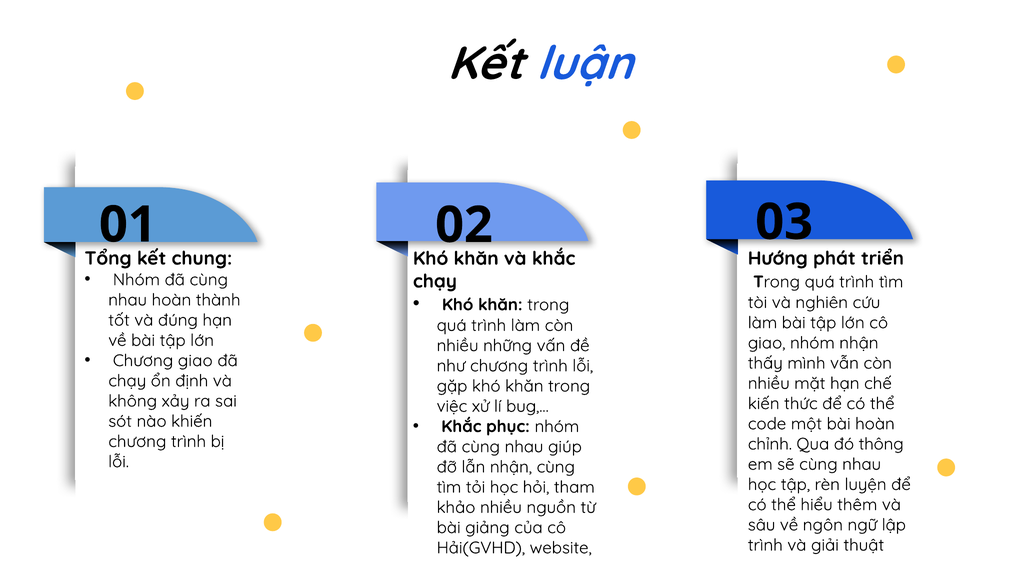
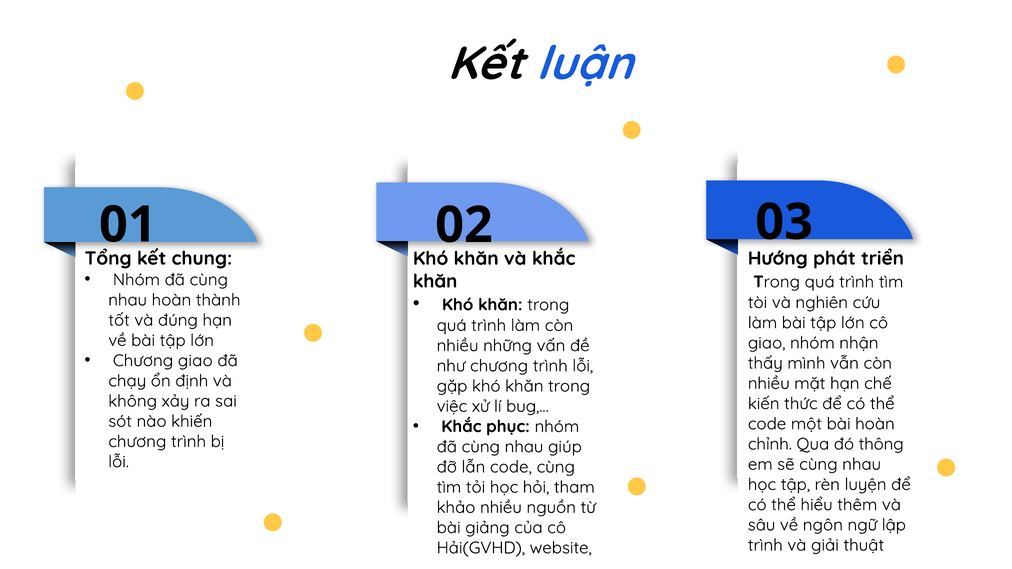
chạy at (435, 281): chạy -> khăn
lẫn nhận: nhận -> code
